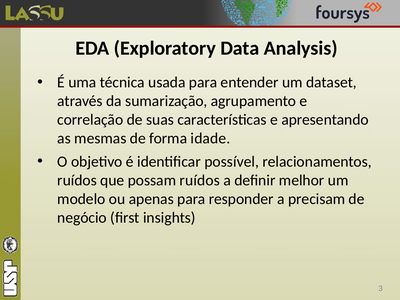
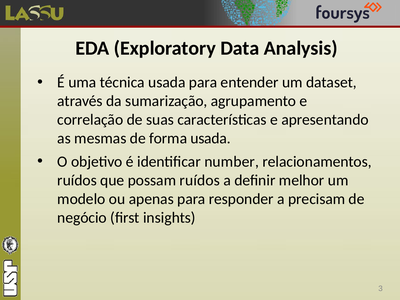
forma idade: idade -> usada
possível: possível -> number
